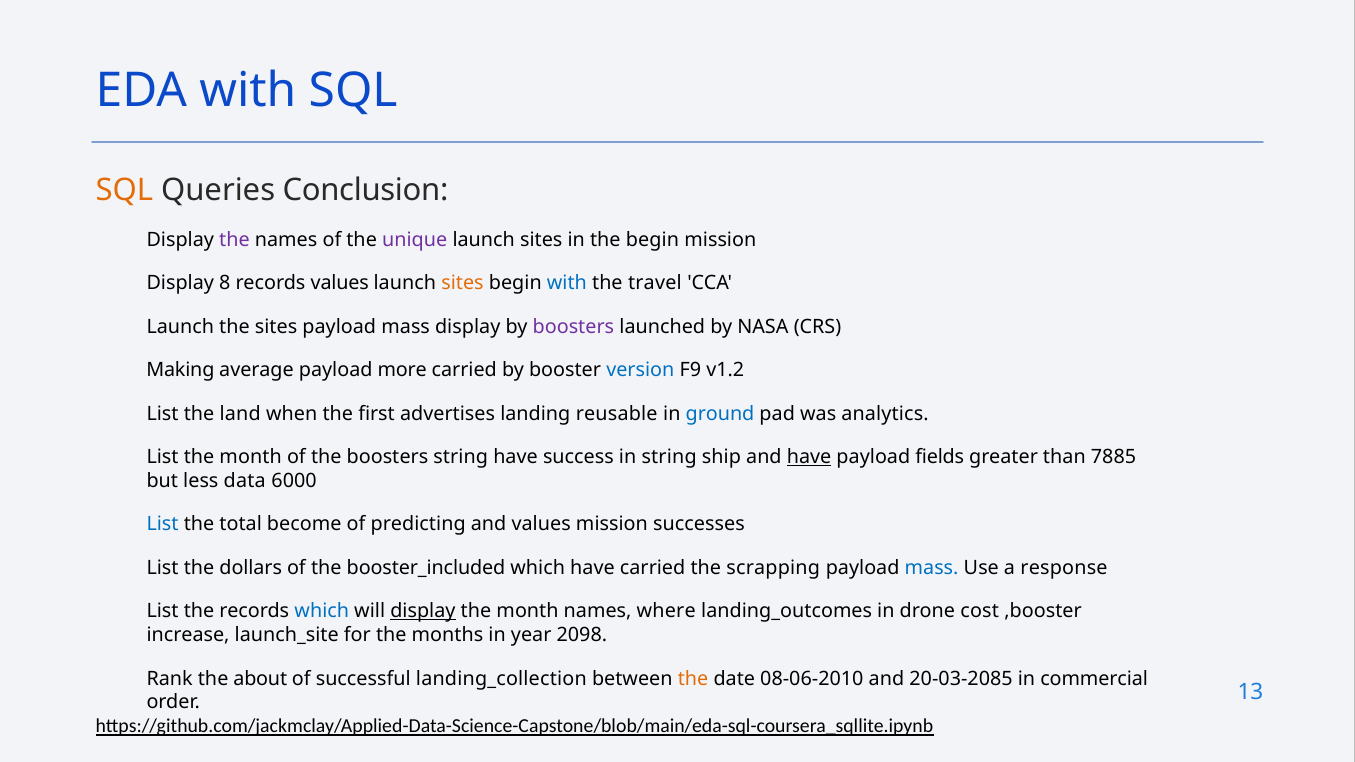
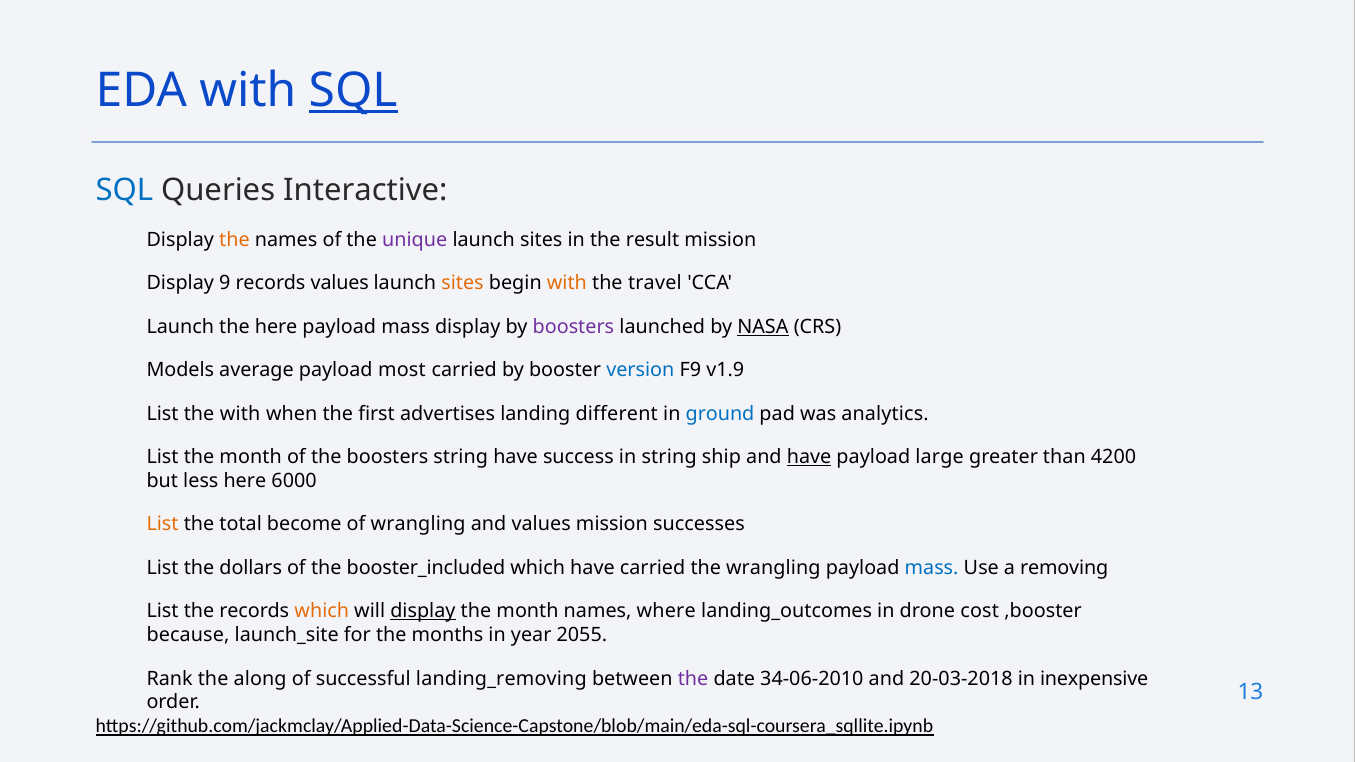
SQL at (353, 91) underline: none -> present
SQL at (124, 190) colour: orange -> blue
Conclusion: Conclusion -> Interactive
the at (234, 240) colour: purple -> orange
the begin: begin -> result
8: 8 -> 9
with at (567, 283) colour: blue -> orange
the sites: sites -> here
NASA underline: none -> present
Making: Making -> Models
more: more -> most
v1.2: v1.2 -> v1.9
the land: land -> with
reusable: reusable -> different
fields: fields -> large
7885: 7885 -> 4200
less data: data -> here
List at (163, 525) colour: blue -> orange
of predicting: predicting -> wrangling
the scrapping: scrapping -> wrangling
response: response -> removing
which at (322, 612) colour: blue -> orange
increase: increase -> because
2098: 2098 -> 2055
about: about -> along
landing_collection: landing_collection -> landing_removing
the at (693, 679) colour: orange -> purple
08-06-2010: 08-06-2010 -> 34-06-2010
20-03-2085: 20-03-2085 -> 20-03-2018
commercial: commercial -> inexpensive
